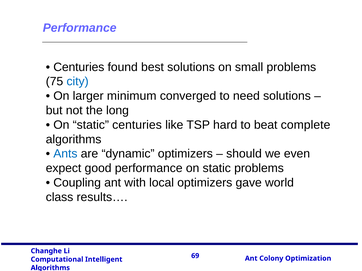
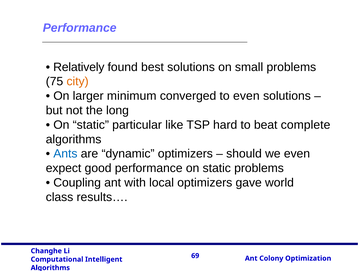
Centuries at (79, 67): Centuries -> Relatively
city colour: blue -> orange
to need: need -> even
static centuries: centuries -> particular
